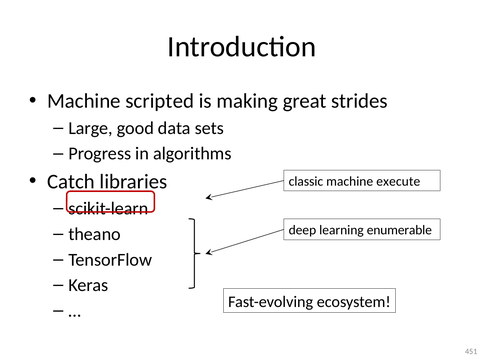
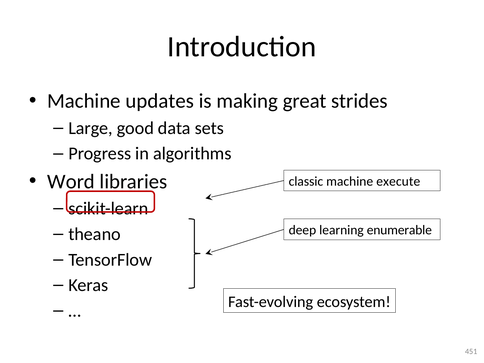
scripted: scripted -> updates
Catch: Catch -> Word
